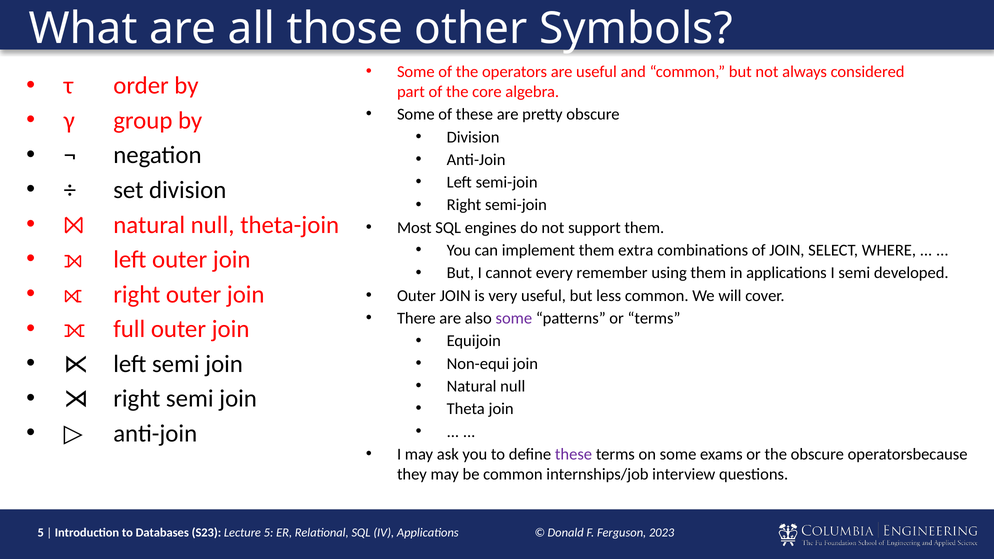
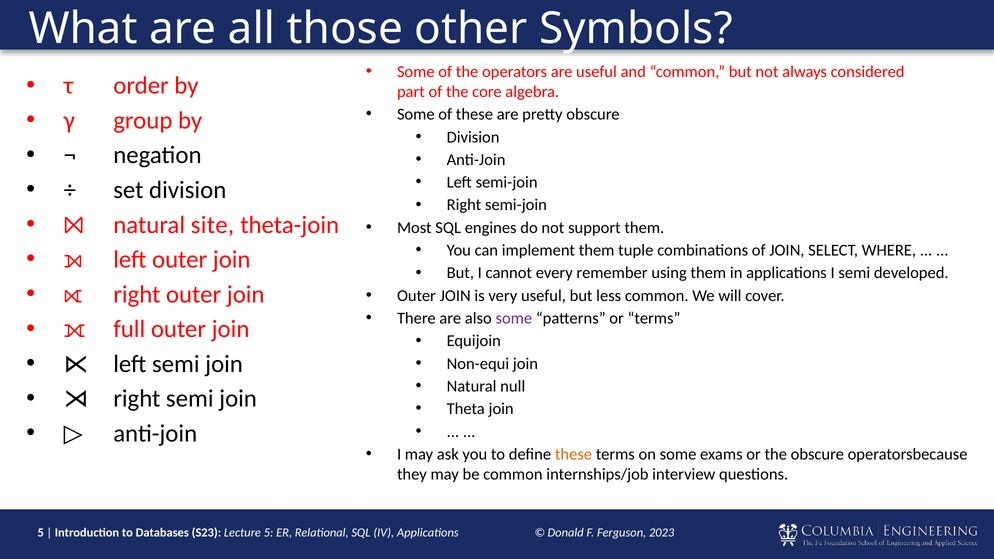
null at (213, 225): null -> site
extra: extra -> tuple
these at (573, 454) colour: purple -> orange
